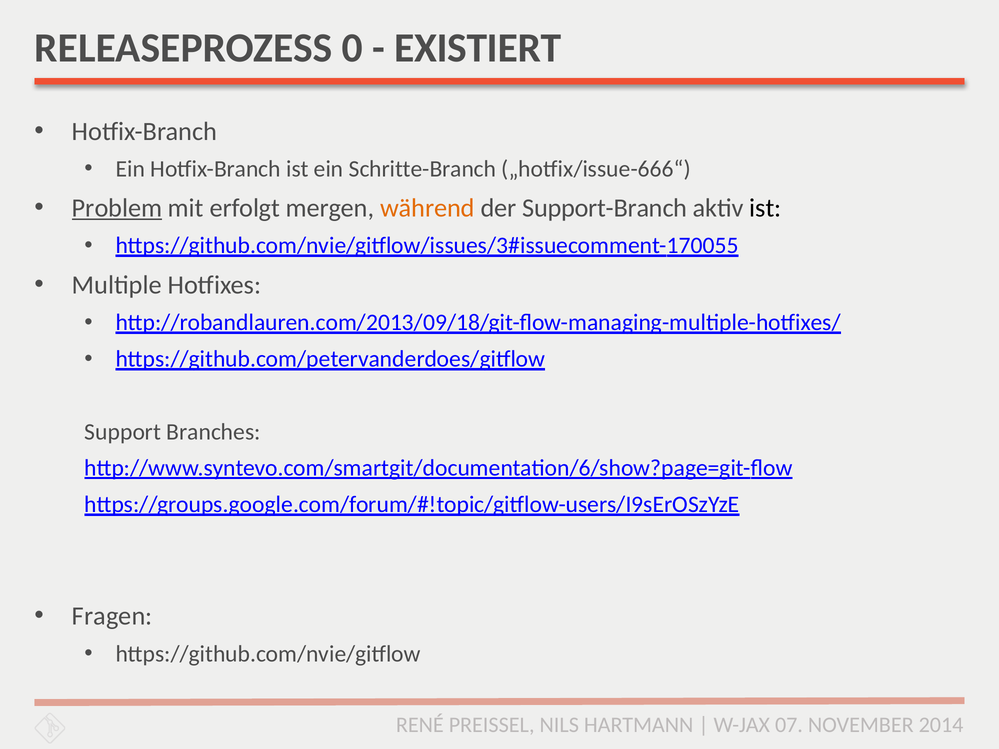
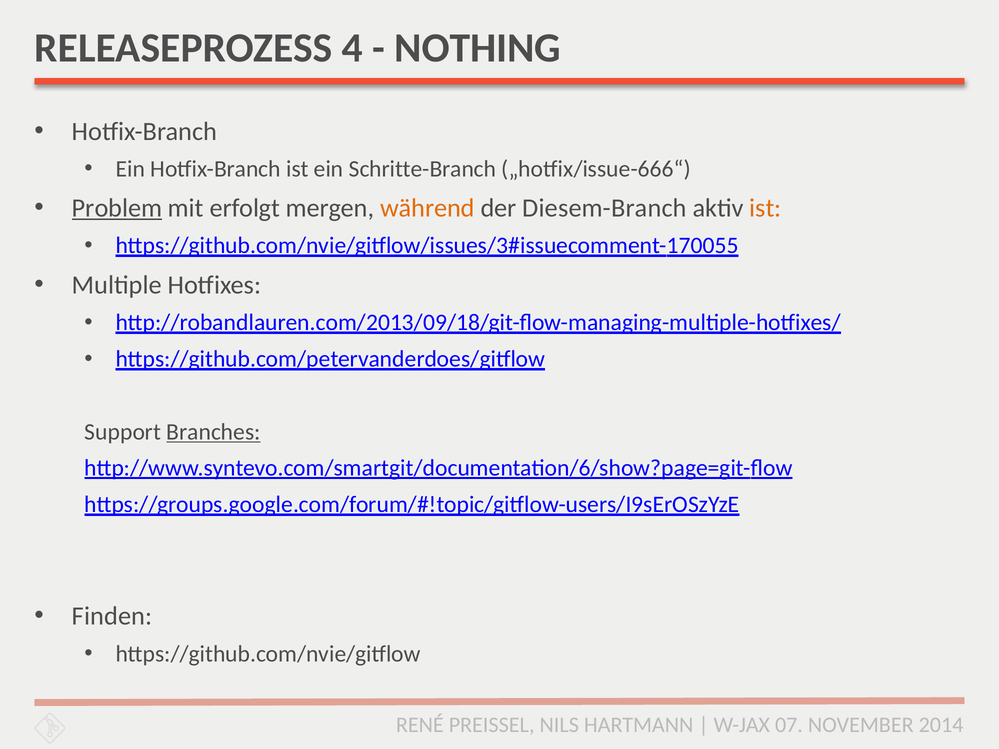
0: 0 -> 4
EXISTIERT: EXISTIERT -> NOTHING
Support-Branch: Support-Branch -> Diesem-Branch
ist at (765, 208) colour: black -> orange
Branches underline: none -> present
Fragen: Fragen -> Finden
